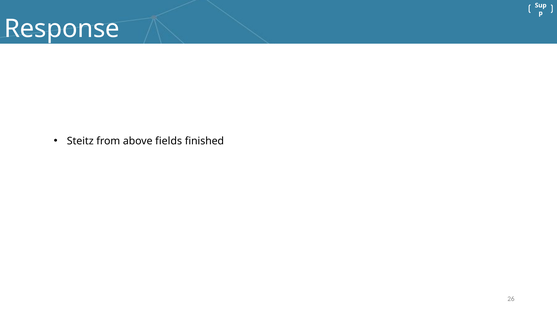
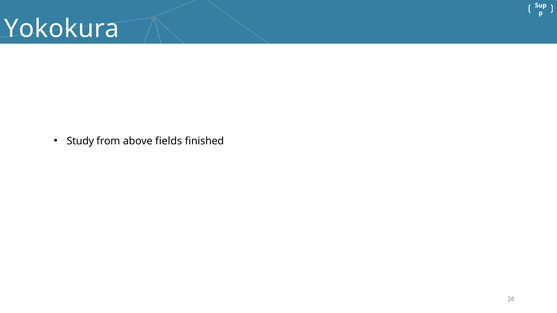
Response: Response -> Yokokura
Steitz: Steitz -> Study
